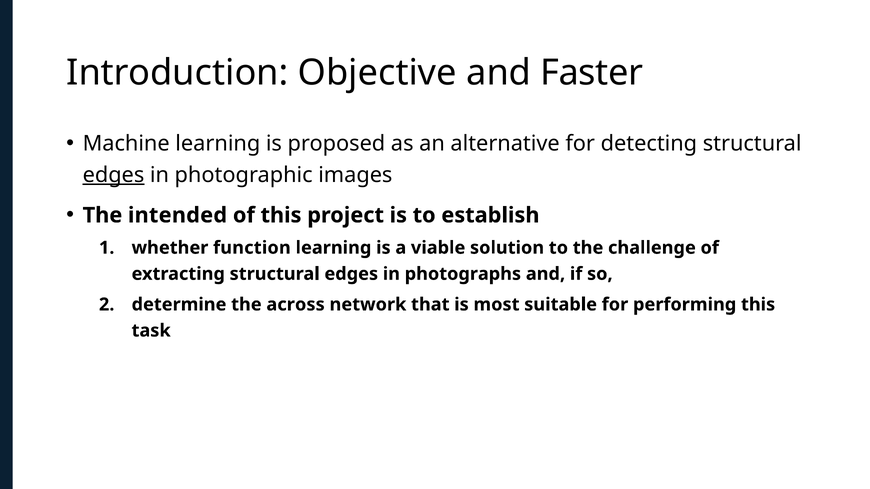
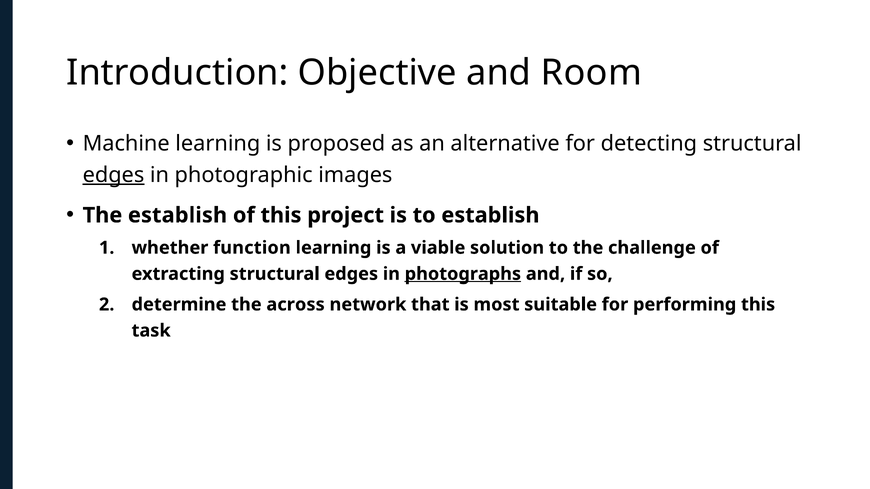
Faster: Faster -> Room
The intended: intended -> establish
photographs underline: none -> present
